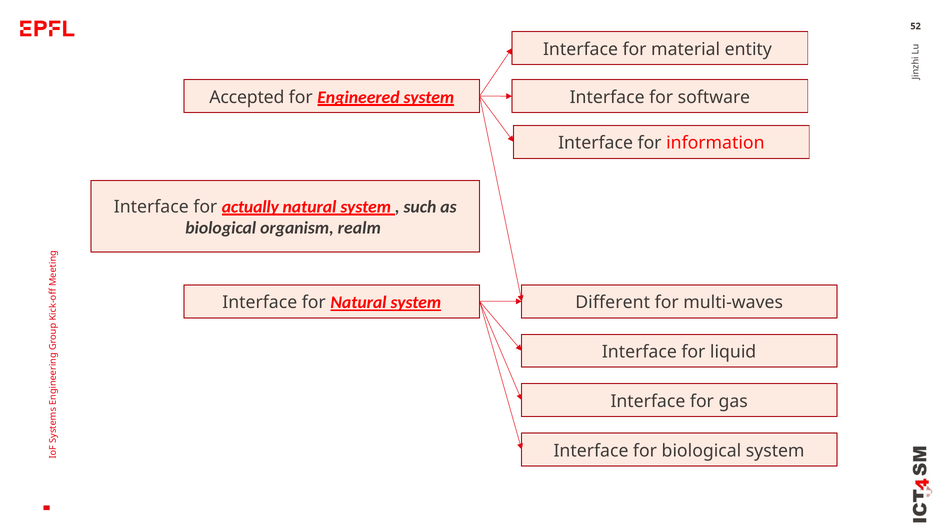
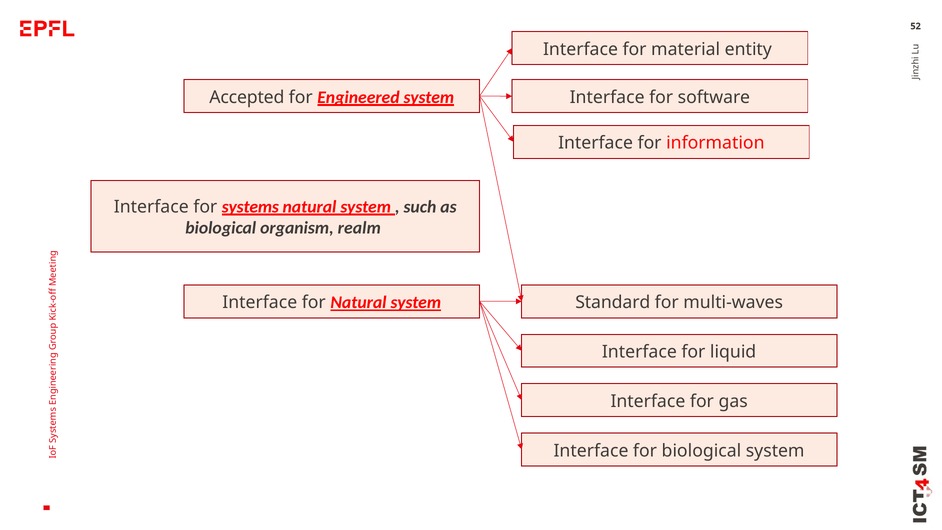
actually: actually -> systems
Different: Different -> Standard
